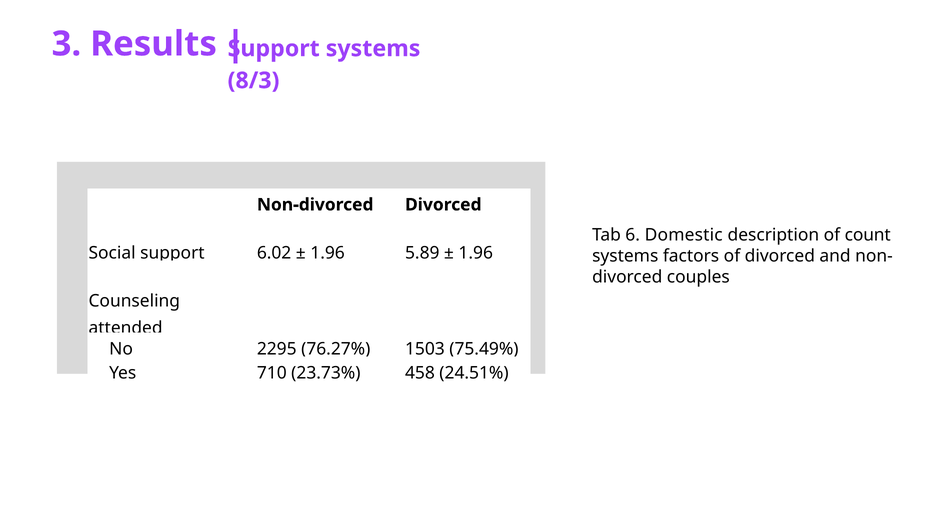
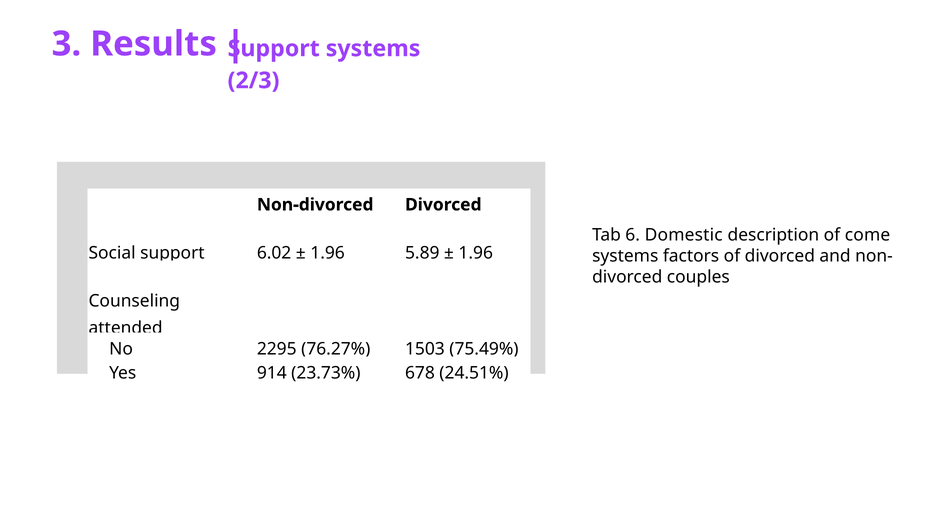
8/3: 8/3 -> 2/3
count: count -> come
710: 710 -> 914
458: 458 -> 678
